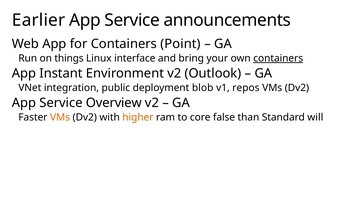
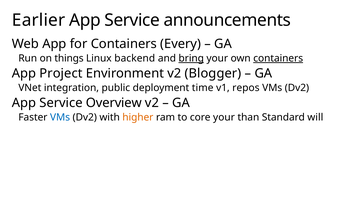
Point: Point -> Every
interface: interface -> backend
bring underline: none -> present
Instant: Instant -> Project
Outlook: Outlook -> Blogger
blob: blob -> time
VMs at (60, 117) colour: orange -> blue
core false: false -> your
